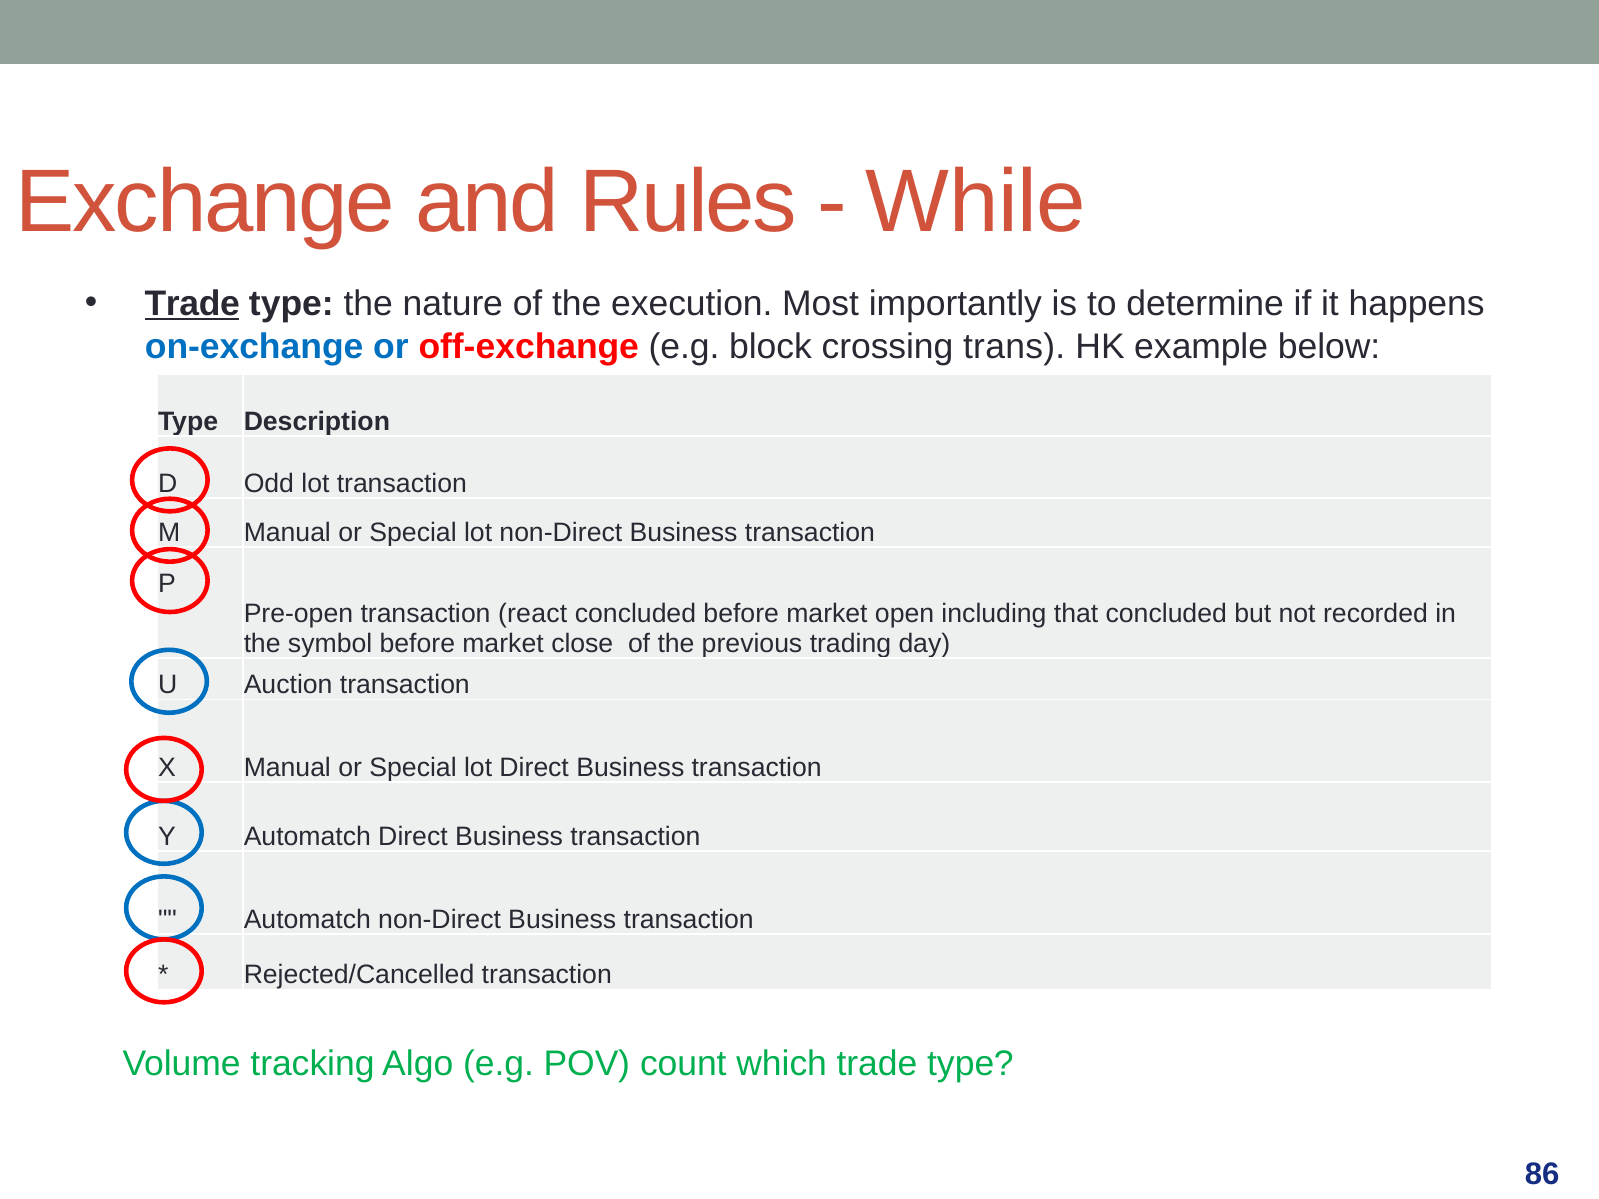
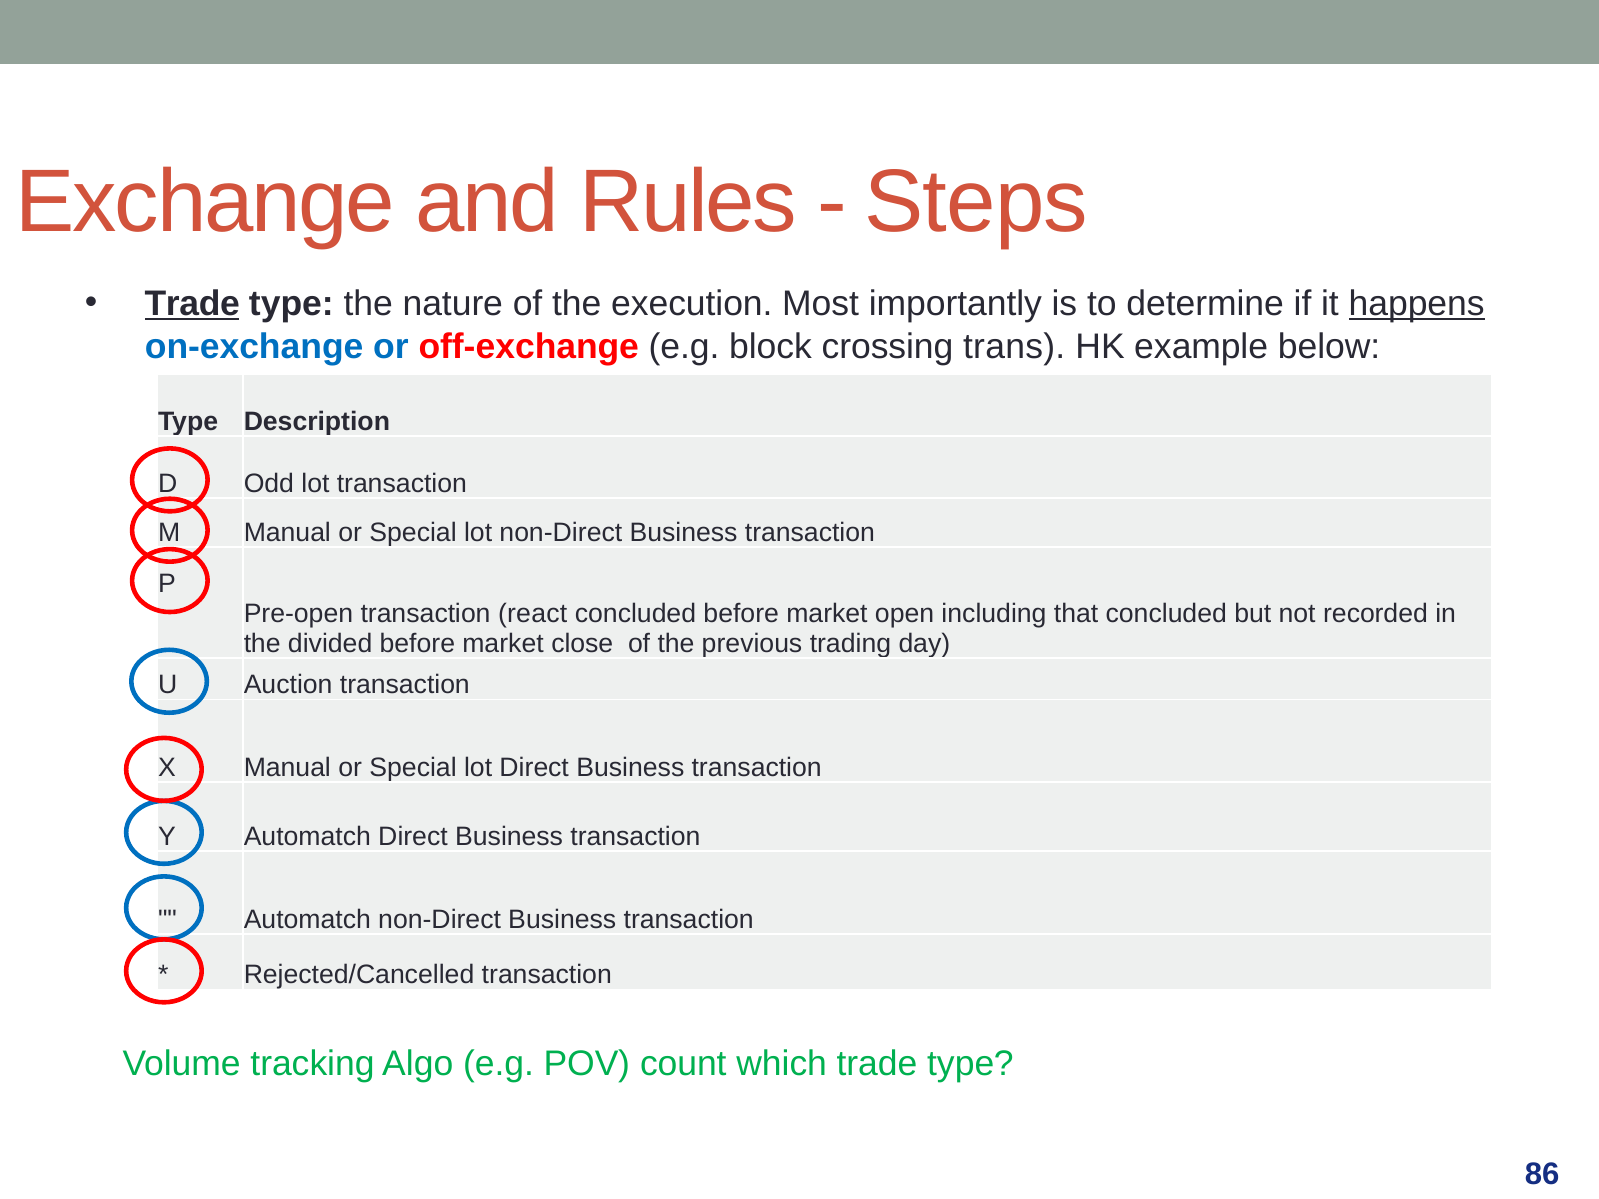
While: While -> Steps
happens underline: none -> present
symbol: symbol -> divided
